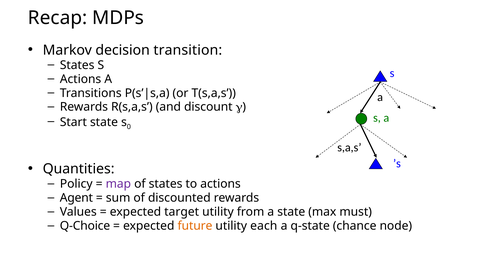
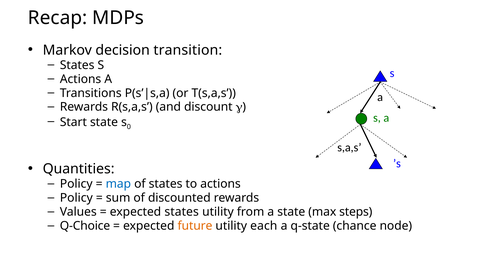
map colour: purple -> blue
Agent at (76, 198): Agent -> Policy
expected target: target -> states
must: must -> steps
